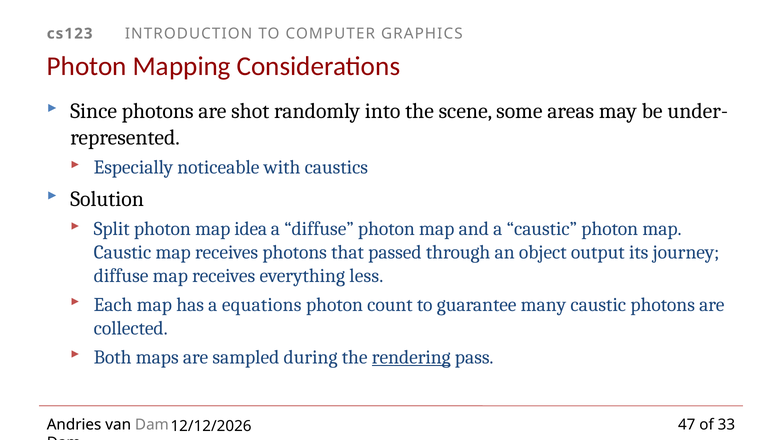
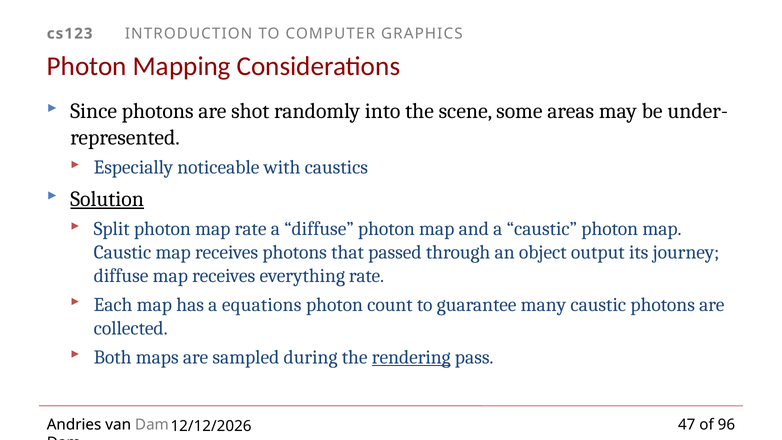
Solution underline: none -> present
map idea: idea -> rate
everything less: less -> rate
33: 33 -> 96
